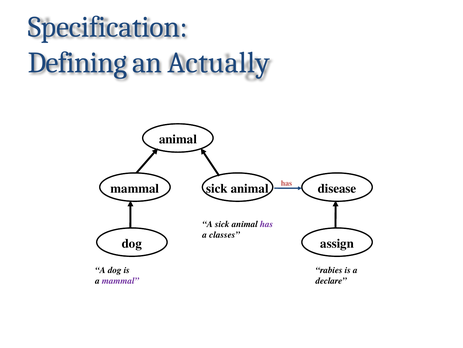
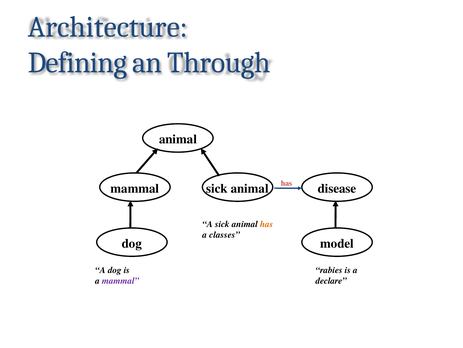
Specification: Specification -> Architecture
Actually: Actually -> Through
has at (267, 224) colour: purple -> orange
assign: assign -> model
